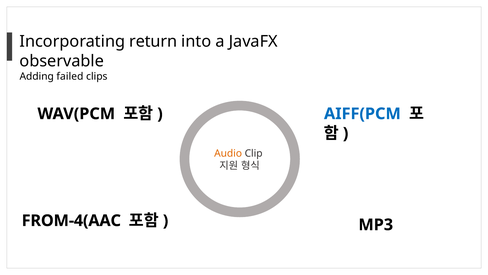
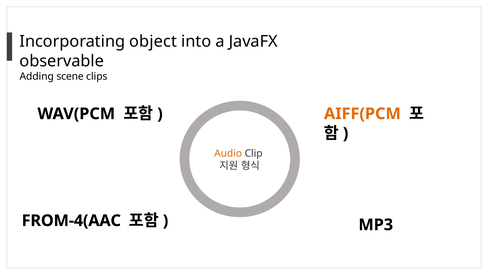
return: return -> object
failed: failed -> scene
AIFF(PCM colour: blue -> orange
